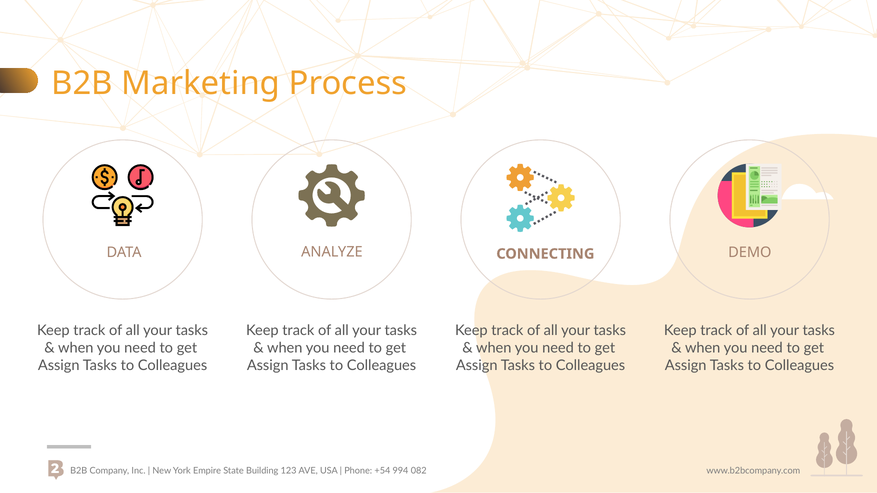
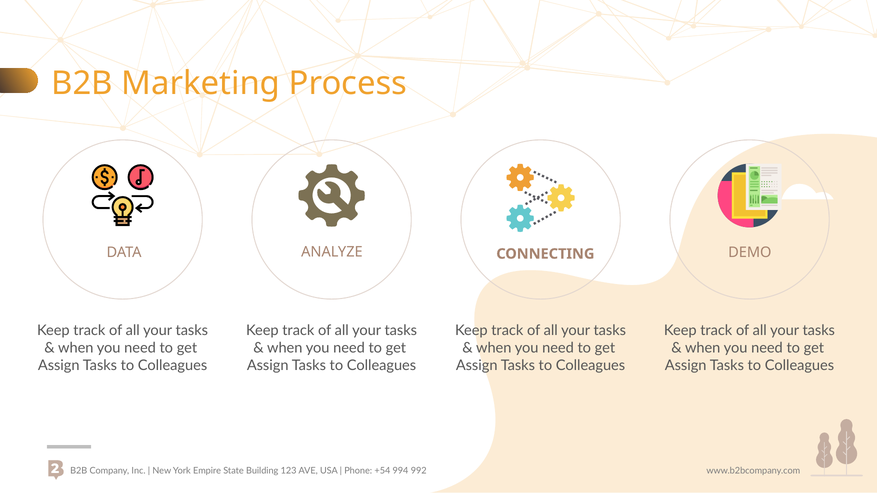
082: 082 -> 992
